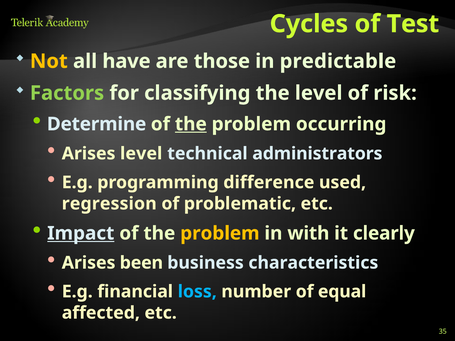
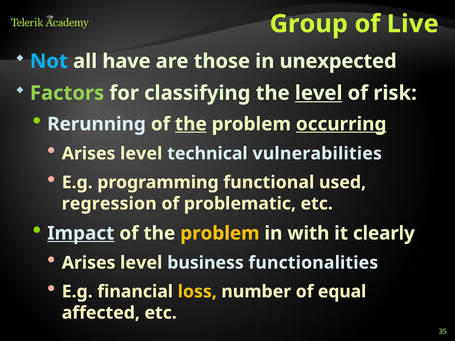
Cycles: Cycles -> Group
Test: Test -> Live
Not colour: yellow -> light blue
predictable: predictable -> unexpected
level at (319, 93) underline: none -> present
Determine: Determine -> Rerunning
occurring underline: none -> present
administrators: administrators -> vulnerabilities
difference: difference -> functional
been at (141, 263): been -> level
characteristics: characteristics -> functionalities
loss colour: light blue -> yellow
